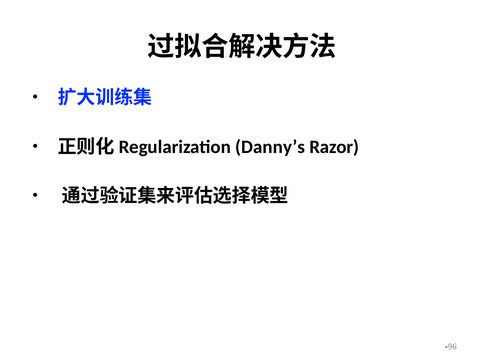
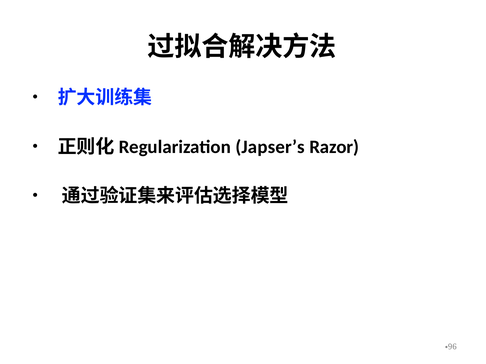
Danny’s: Danny’s -> Japser’s
